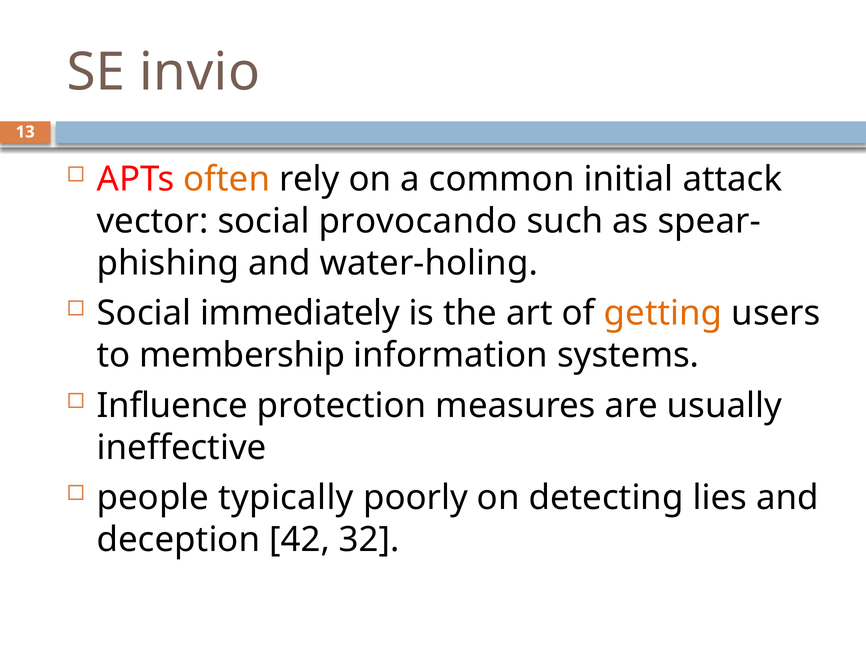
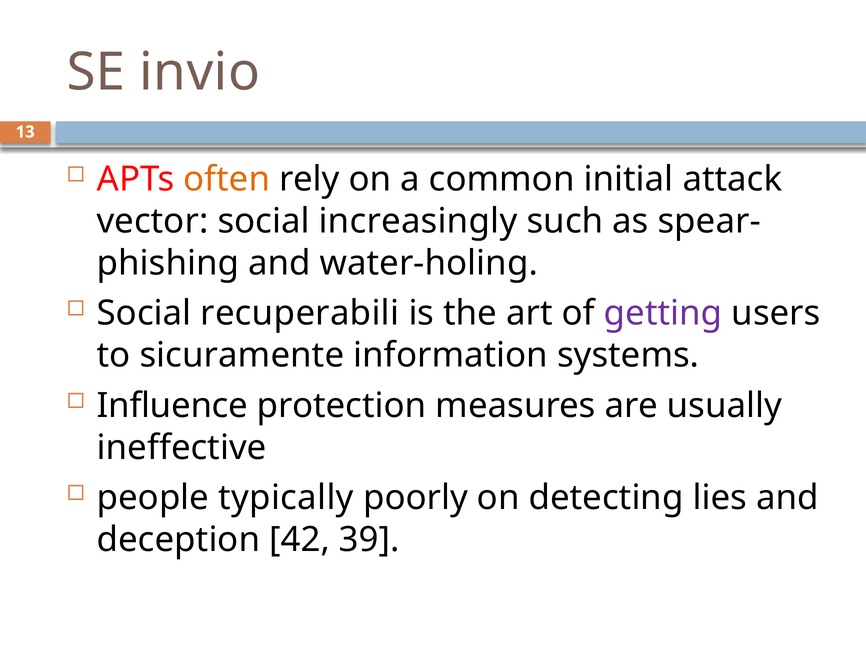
provocando: provocando -> increasingly
immediately: immediately -> recuperabili
getting colour: orange -> purple
membership: membership -> sicuramente
32: 32 -> 39
